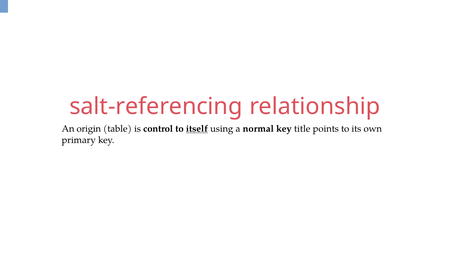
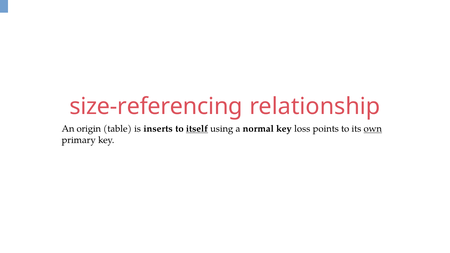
salt-referencing: salt-referencing -> size-referencing
control: control -> inserts
title: title -> loss
own underline: none -> present
